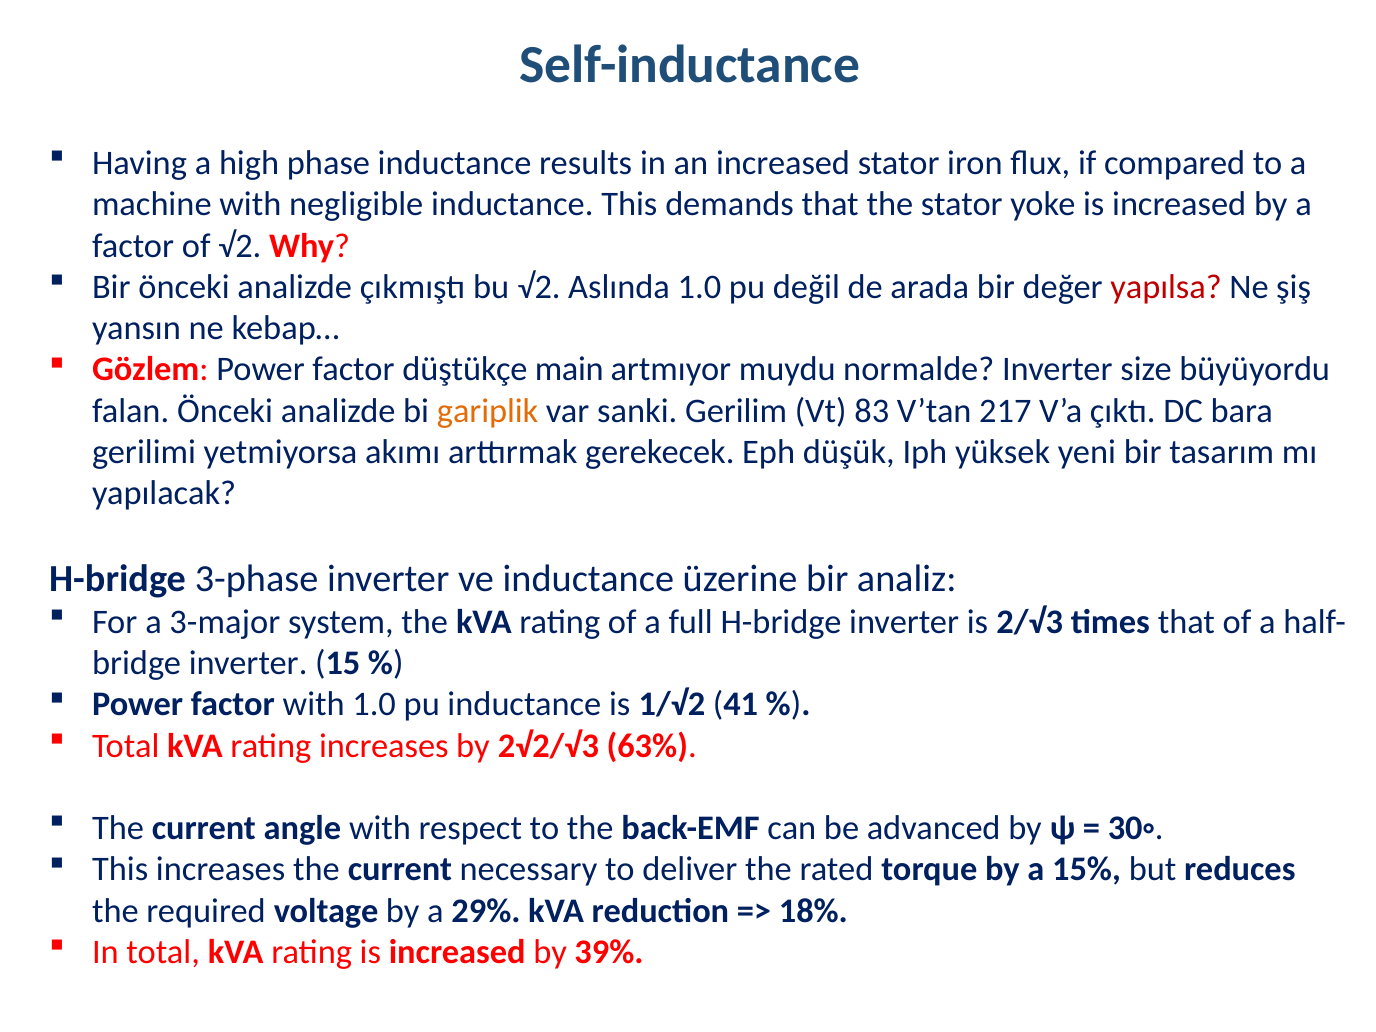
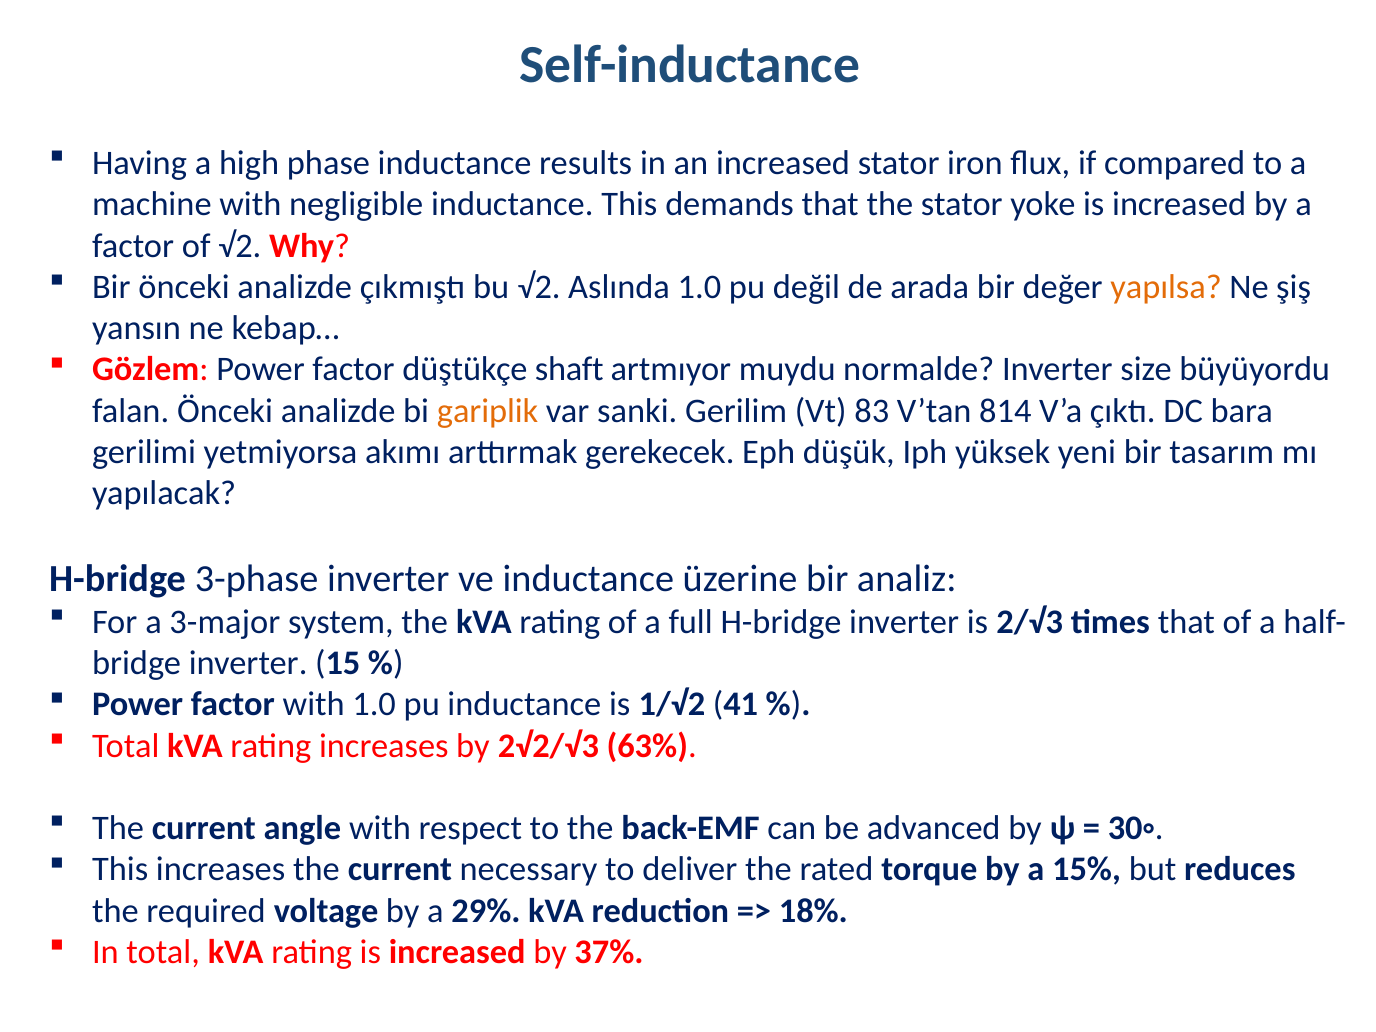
yapılsa colour: red -> orange
main: main -> shaft
217: 217 -> 814
39%: 39% -> 37%
